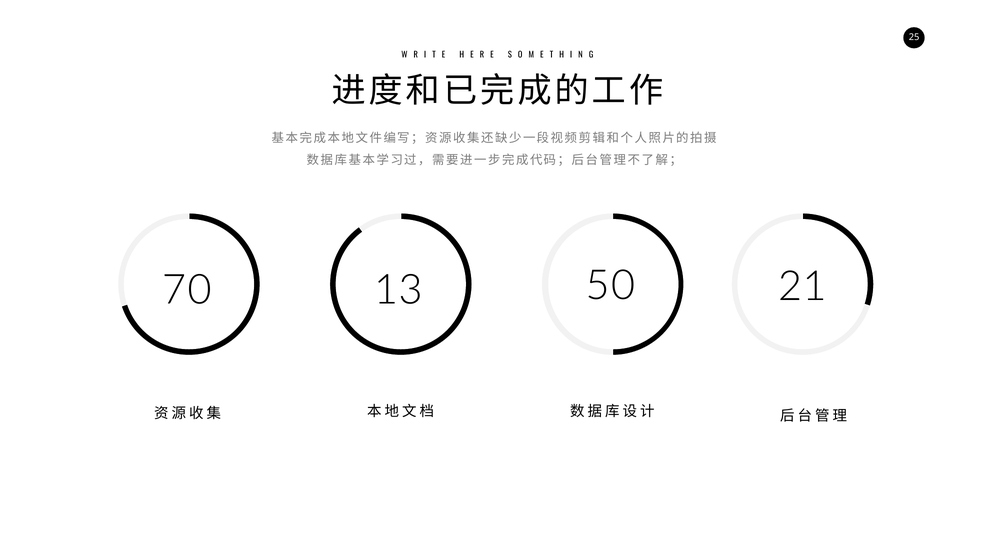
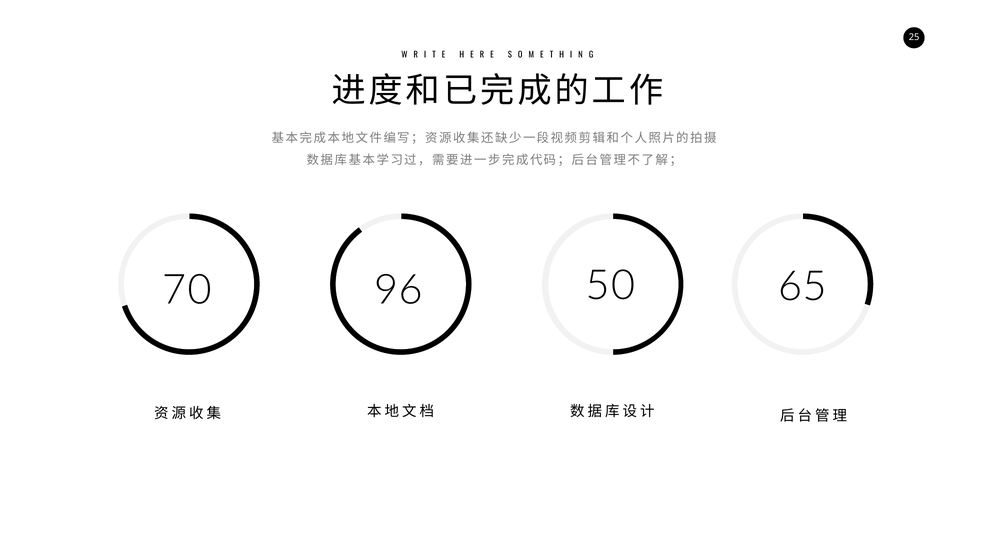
13: 13 -> 96
21: 21 -> 65
